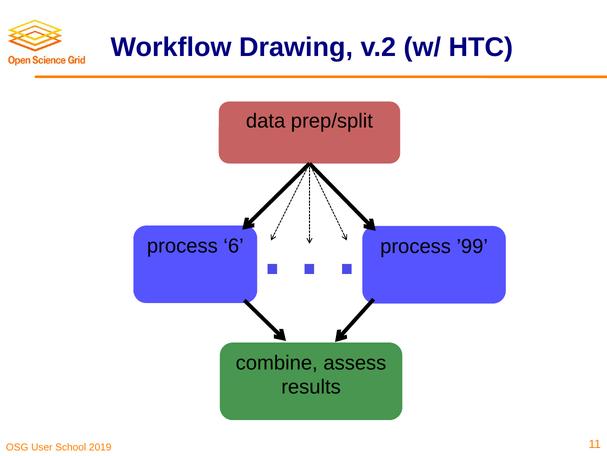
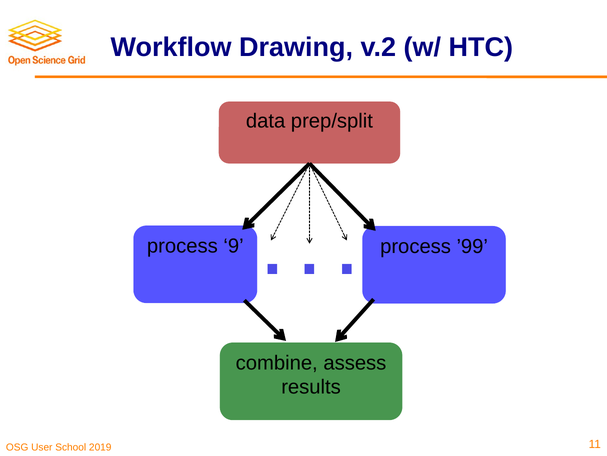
6: 6 -> 9
